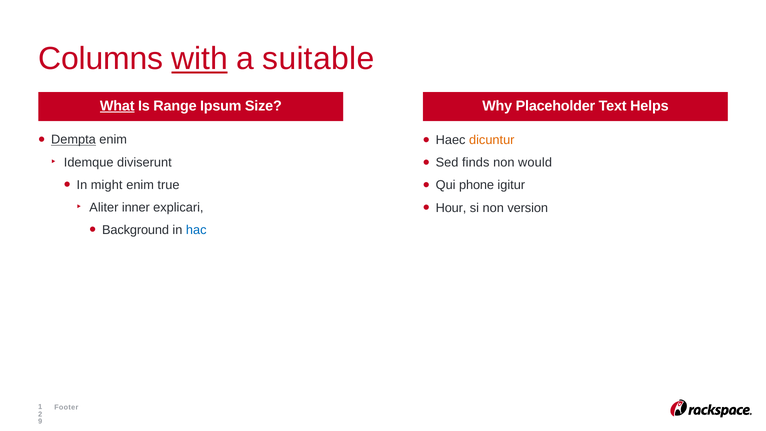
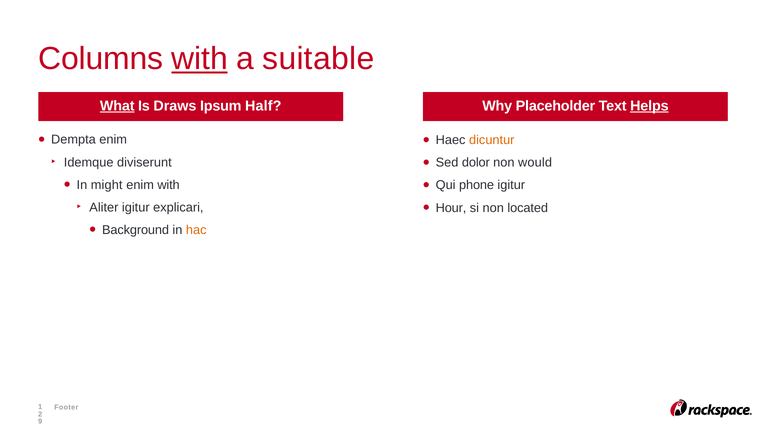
Range: Range -> Draws
Size: Size -> Half
Helps underline: none -> present
Dempta underline: present -> none
finds: finds -> dolor
enim true: true -> with
version: version -> located
Aliter inner: inner -> igitur
hac colour: blue -> orange
